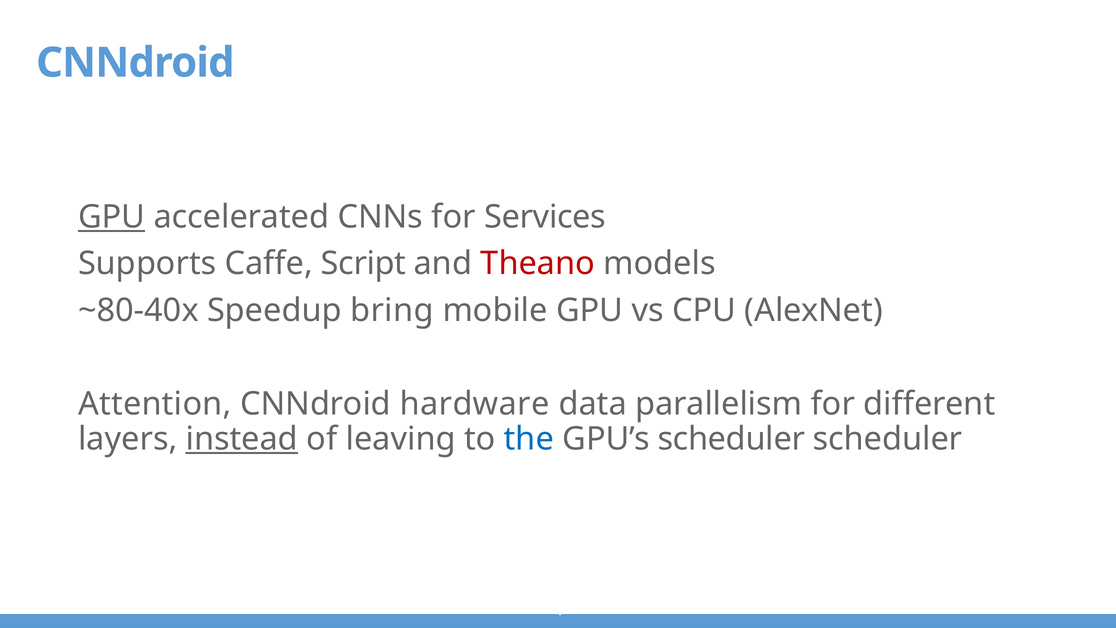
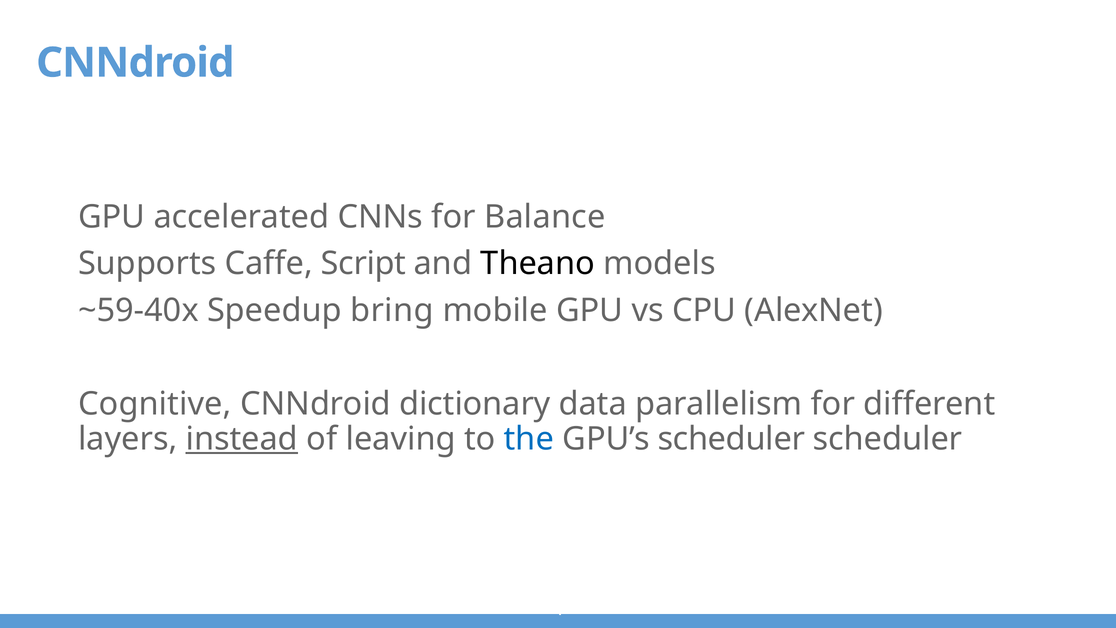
GPU at (112, 217) underline: present -> none
Services: Services -> Balance
Theano colour: red -> black
~80-40x: ~80-40x -> ~59-40x
Attention: Attention -> Cognitive
hardware: hardware -> dictionary
